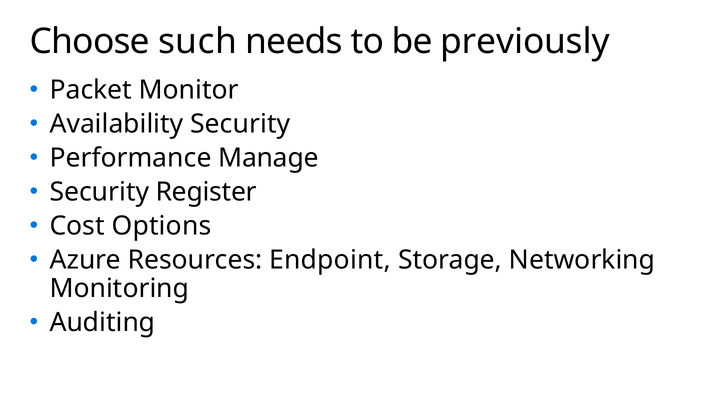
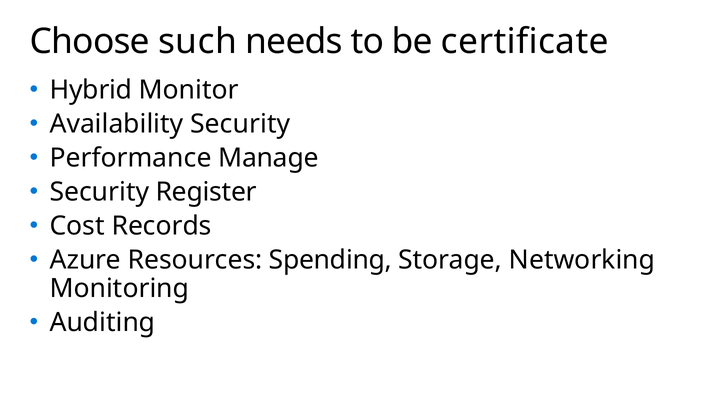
previously: previously -> certificate
Packet: Packet -> Hybrid
Options: Options -> Records
Endpoint: Endpoint -> Spending
